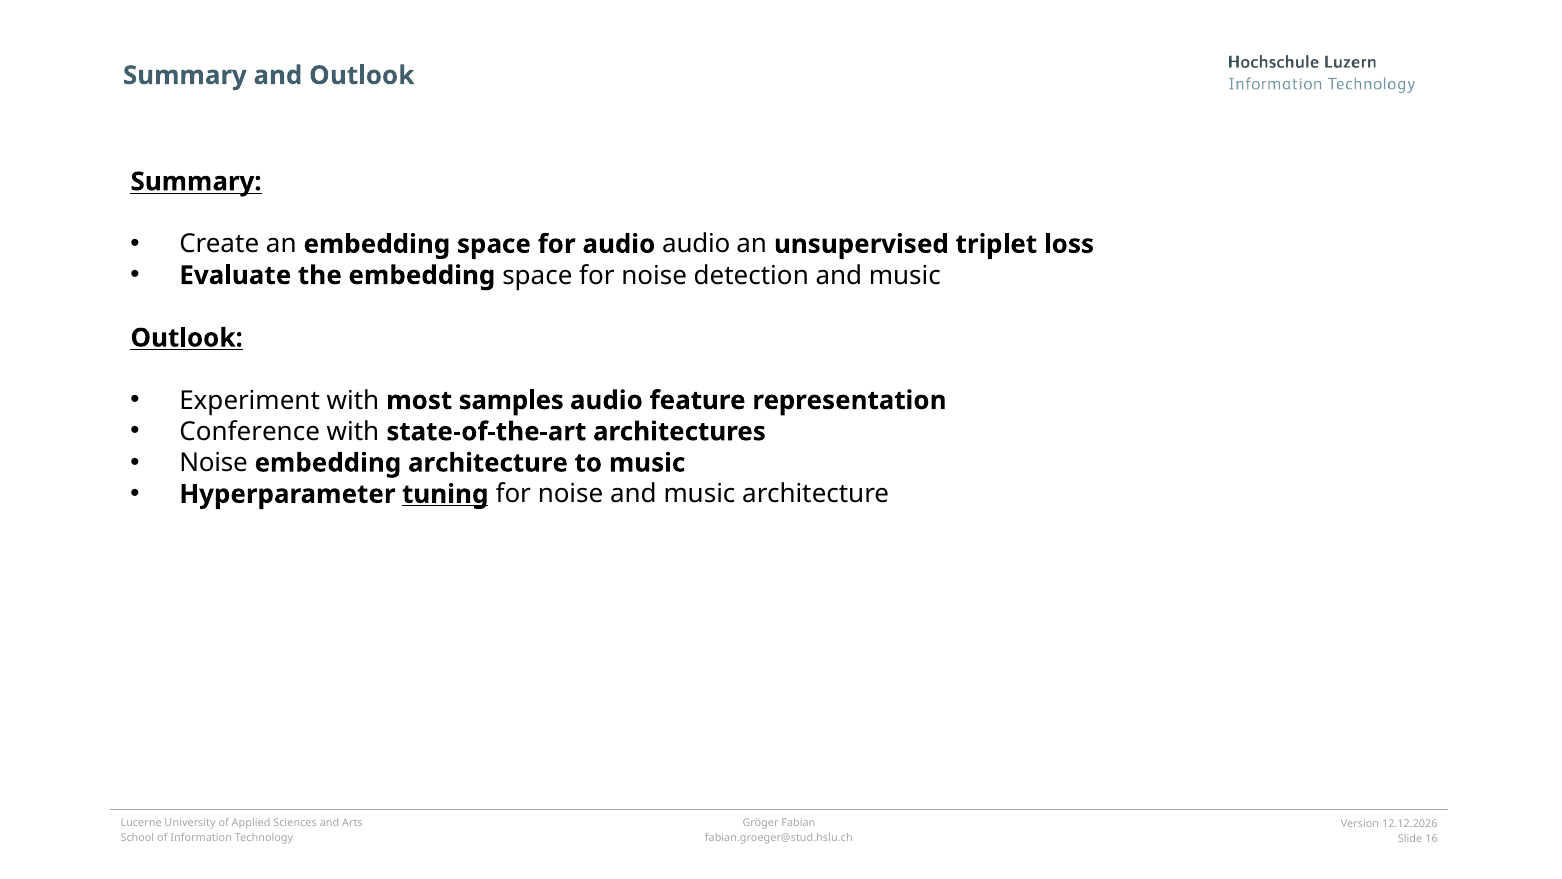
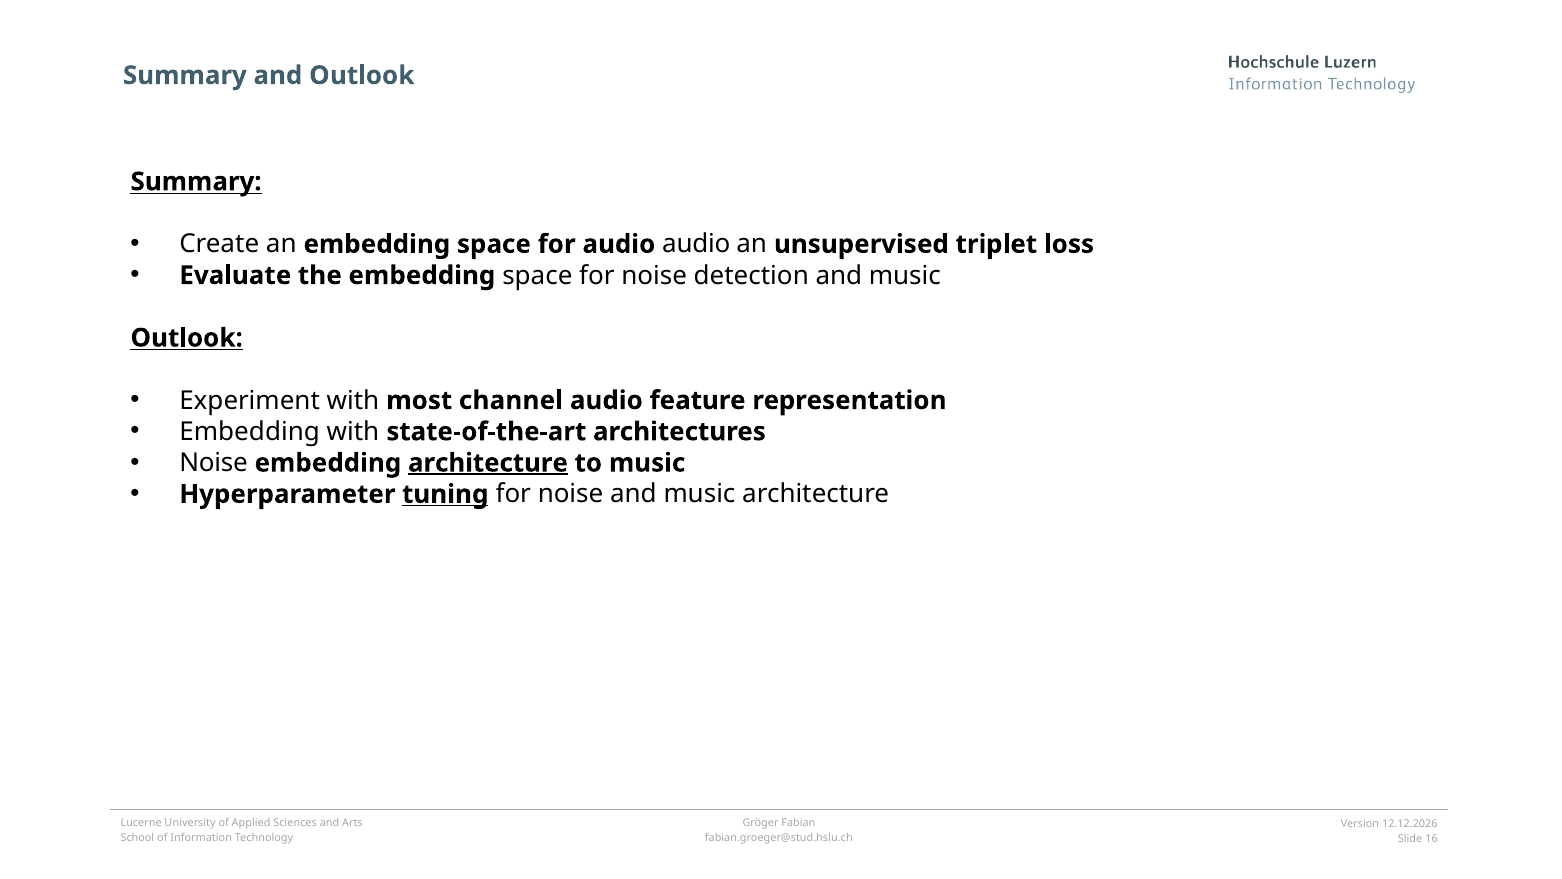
samples: samples -> channel
Conference at (250, 432): Conference -> Embedding
architecture at (488, 463) underline: none -> present
